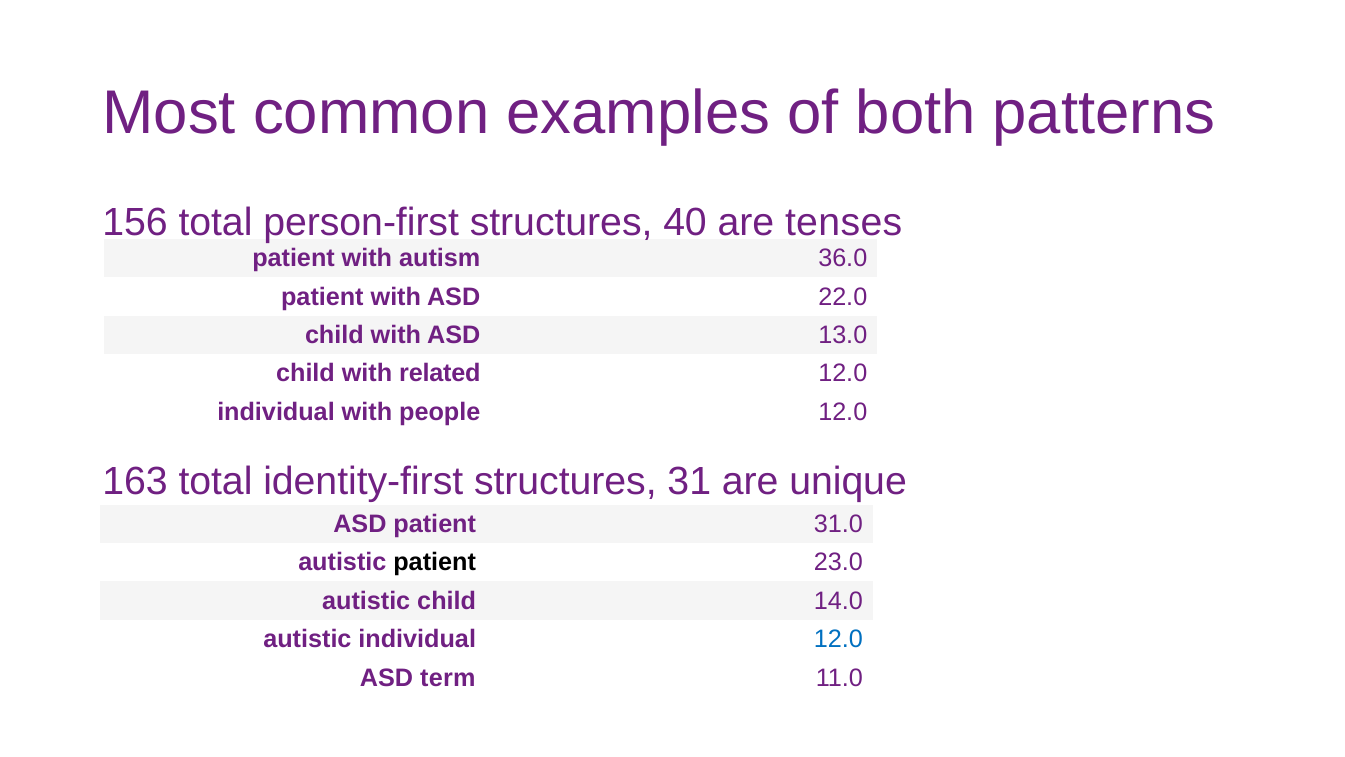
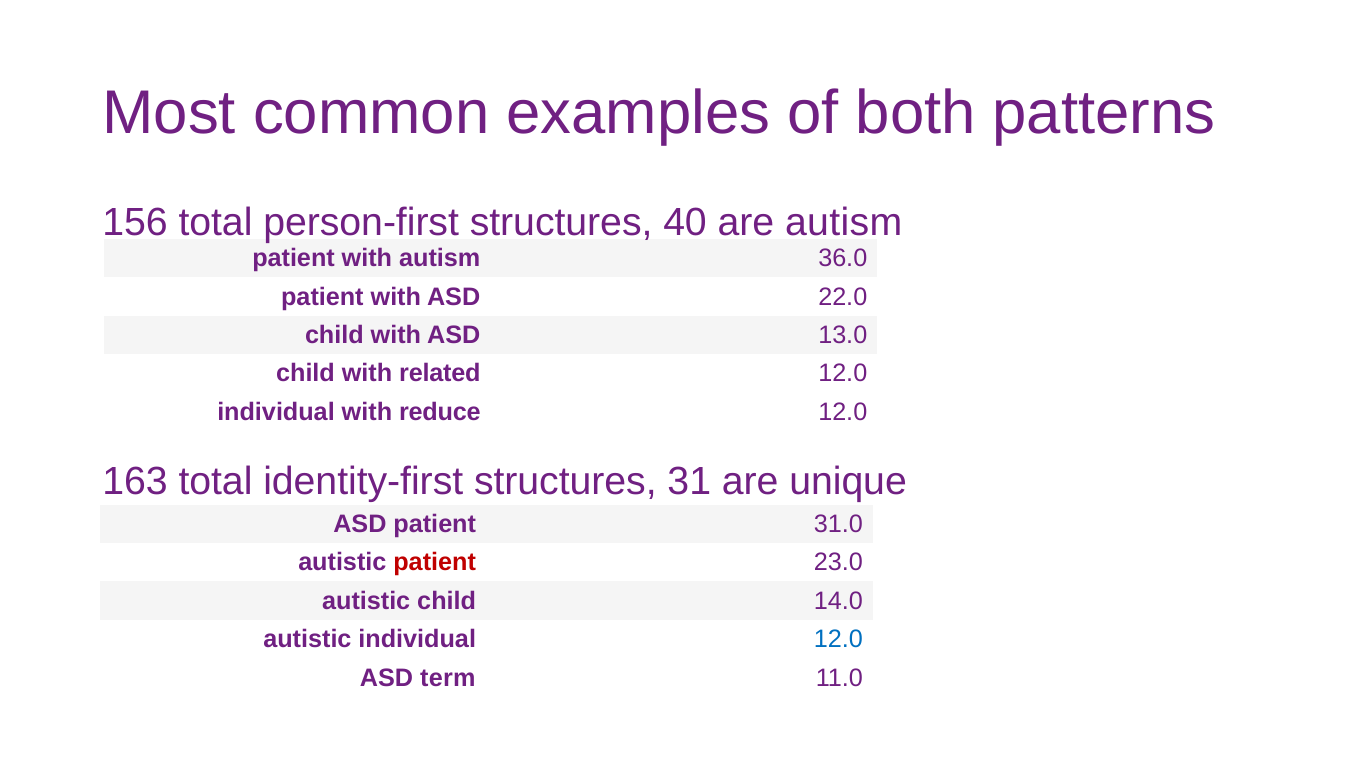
are tenses: tenses -> autism
people: people -> reduce
patient at (435, 562) colour: black -> red
